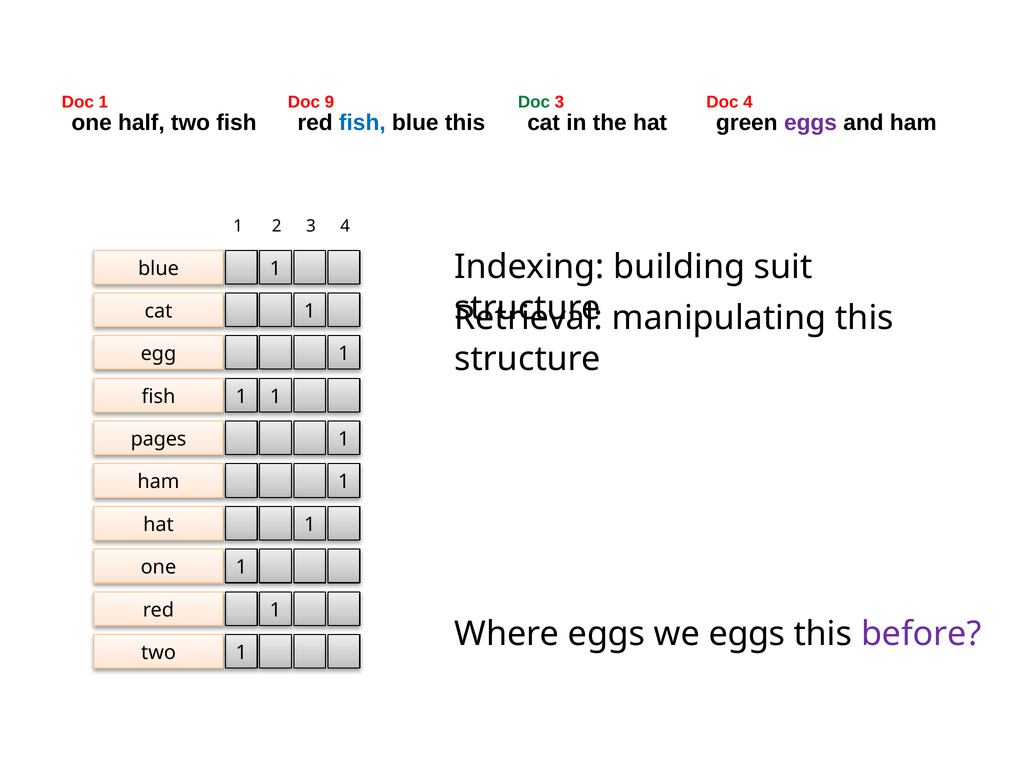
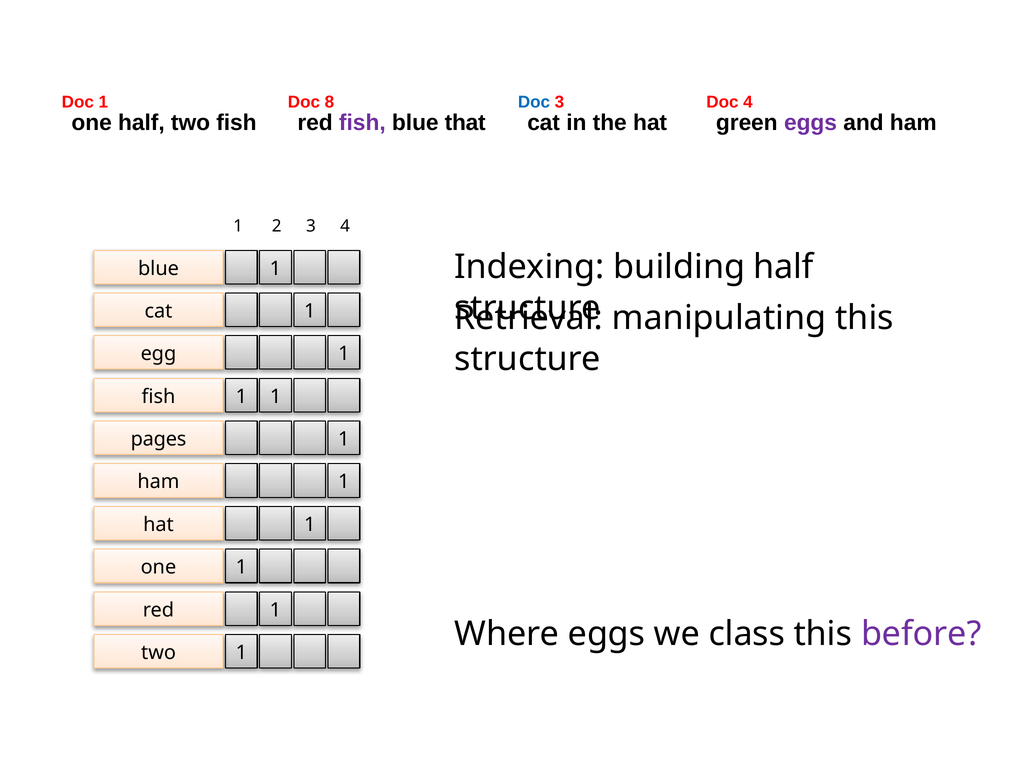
9: 9 -> 8
Doc at (534, 102) colour: green -> blue
fish at (362, 123) colour: blue -> purple
blue this: this -> that
building suit: suit -> half
we eggs: eggs -> class
